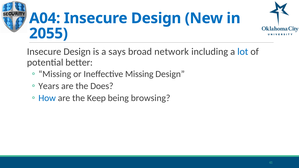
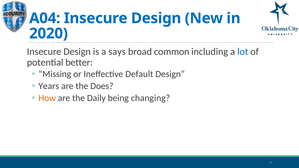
2055: 2055 -> 2020
network: network -> common
Ineffective Missing: Missing -> Default
How colour: blue -> orange
Keep: Keep -> Daily
browsing: browsing -> changing
